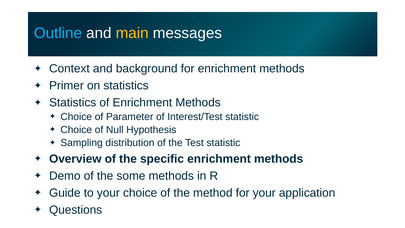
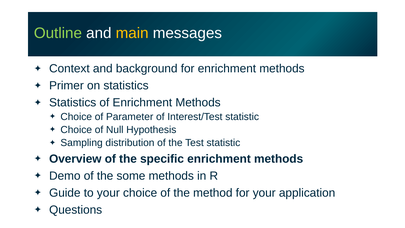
Outline colour: light blue -> light green
